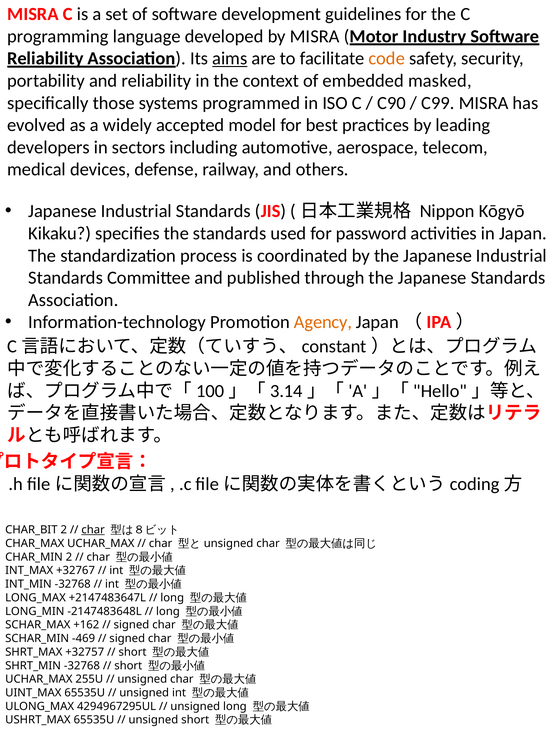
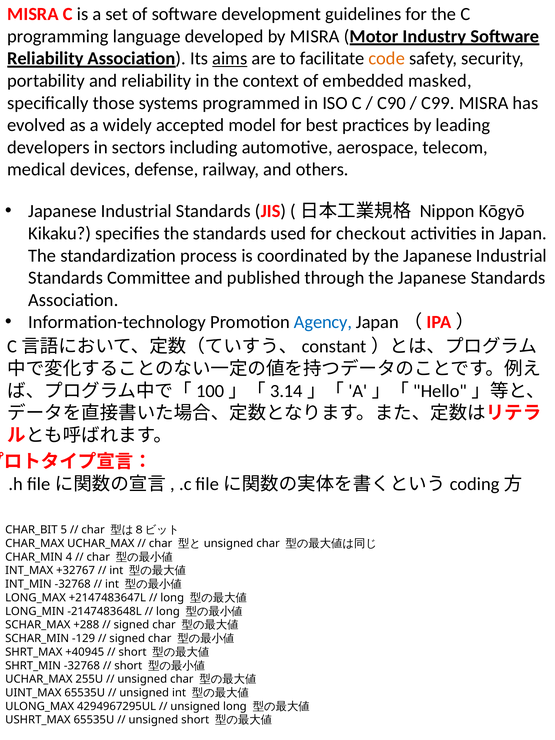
password: password -> checkout
Agency colour: orange -> blue
CHAR_BIT 2: 2 -> 5
char at (93, 530) underline: present -> none
CHAR_MIN 2: 2 -> 4
+162: +162 -> +288
-469: -469 -> -129
+32757: +32757 -> +40945
